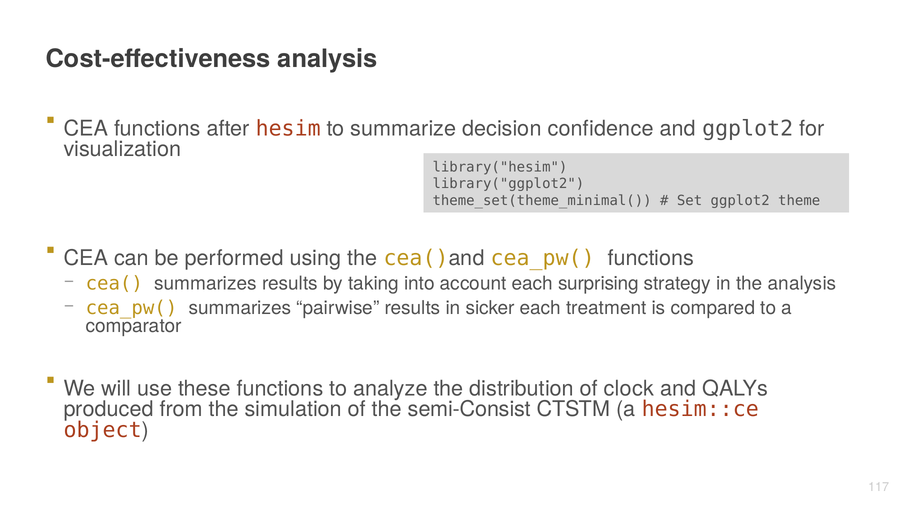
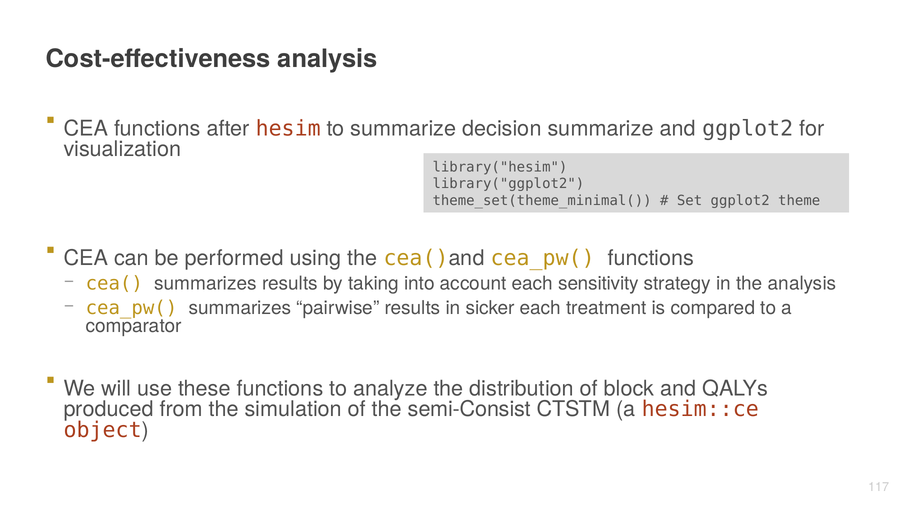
decision confidence: confidence -> summarize
surprising: surprising -> sensitivity
clock: clock -> block
